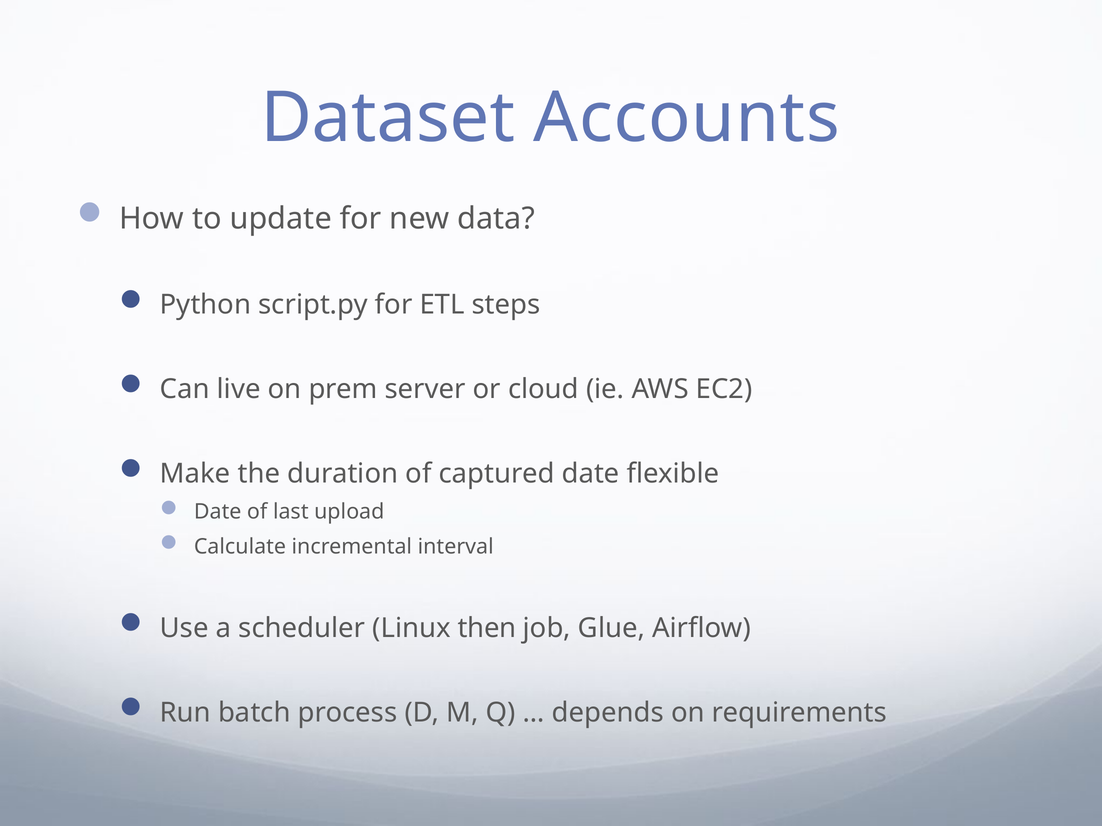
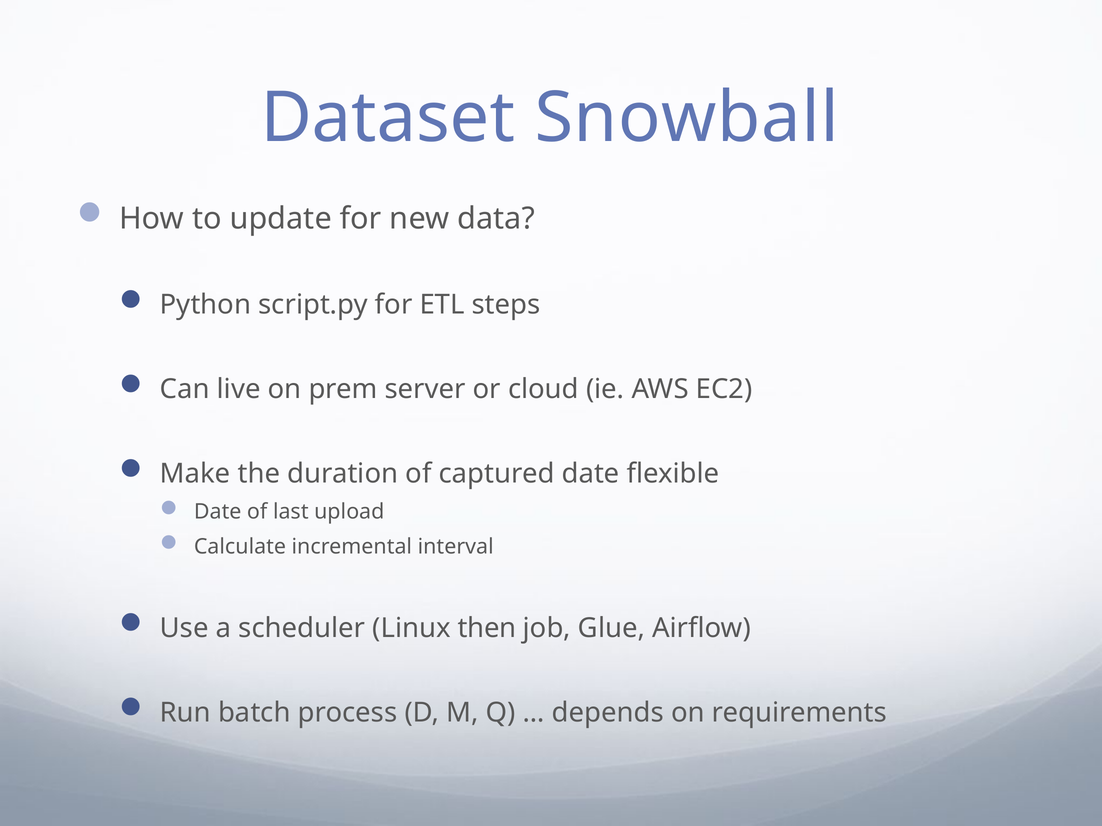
Accounts: Accounts -> Snowball
